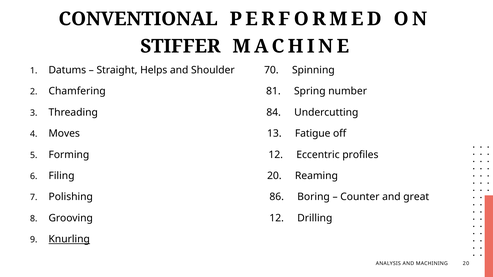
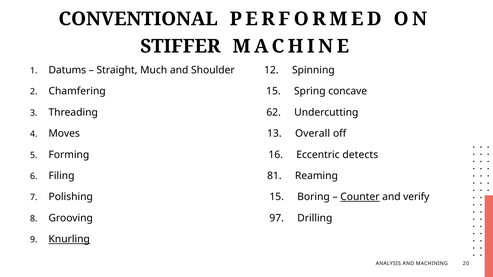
Helps: Helps -> Much
70: 70 -> 12
Chamfering 81: 81 -> 15
number: number -> concave
84: 84 -> 62
Fatigue: Fatigue -> Overall
Forming 12: 12 -> 16
profiles: profiles -> detects
Filing 20: 20 -> 81
Polishing 86: 86 -> 15
Counter underline: none -> present
great: great -> verify
Grooving 12: 12 -> 97
